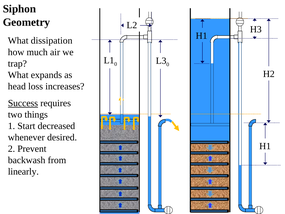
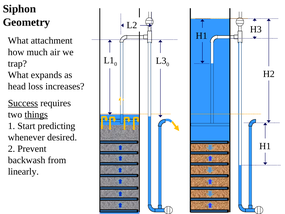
dissipation: dissipation -> attachment
things underline: none -> present
decreased: decreased -> predicting
